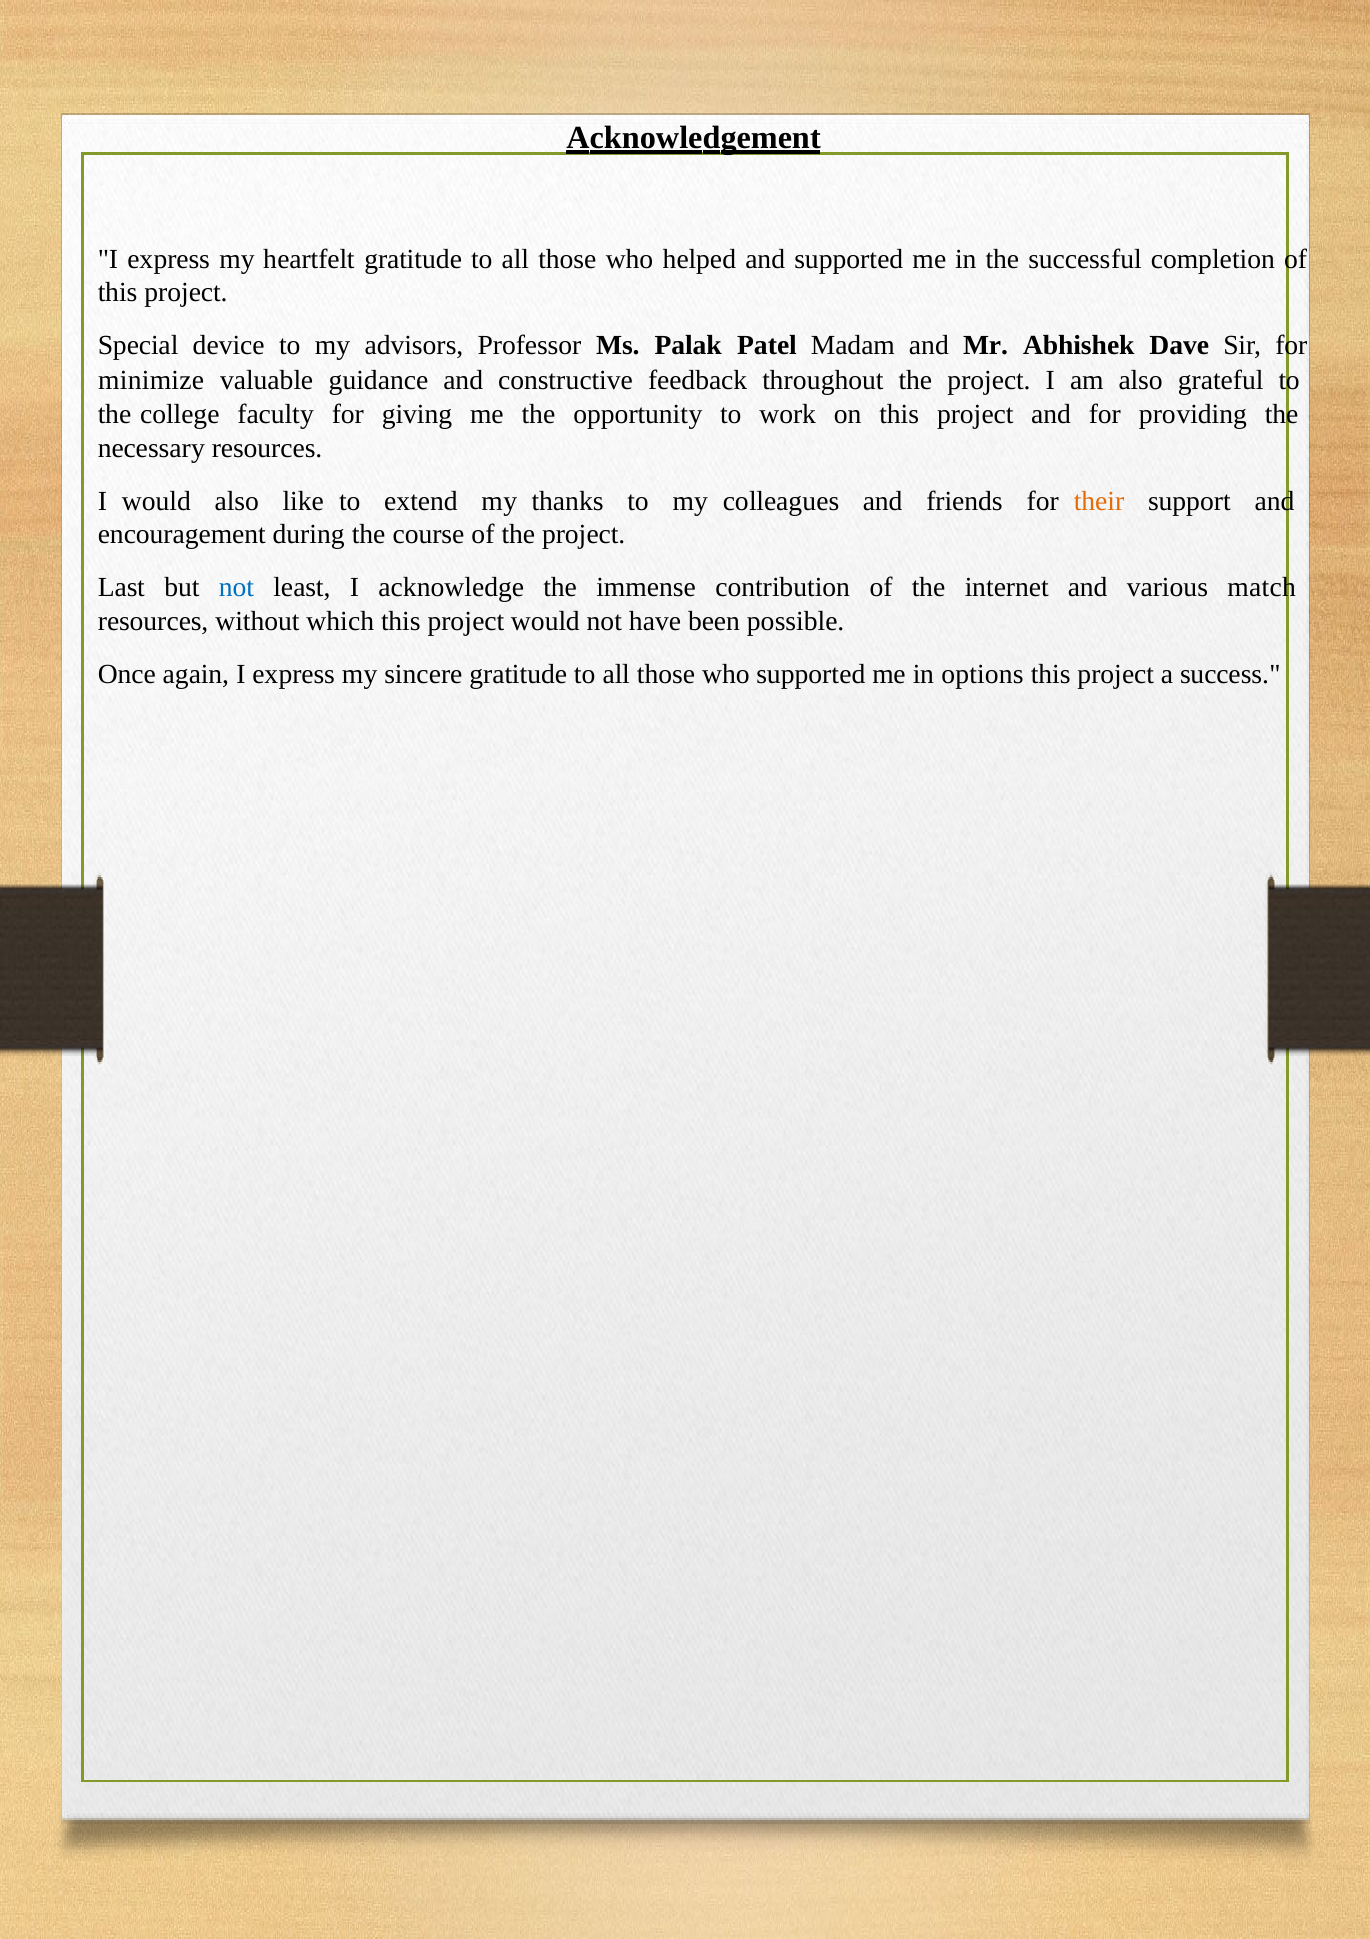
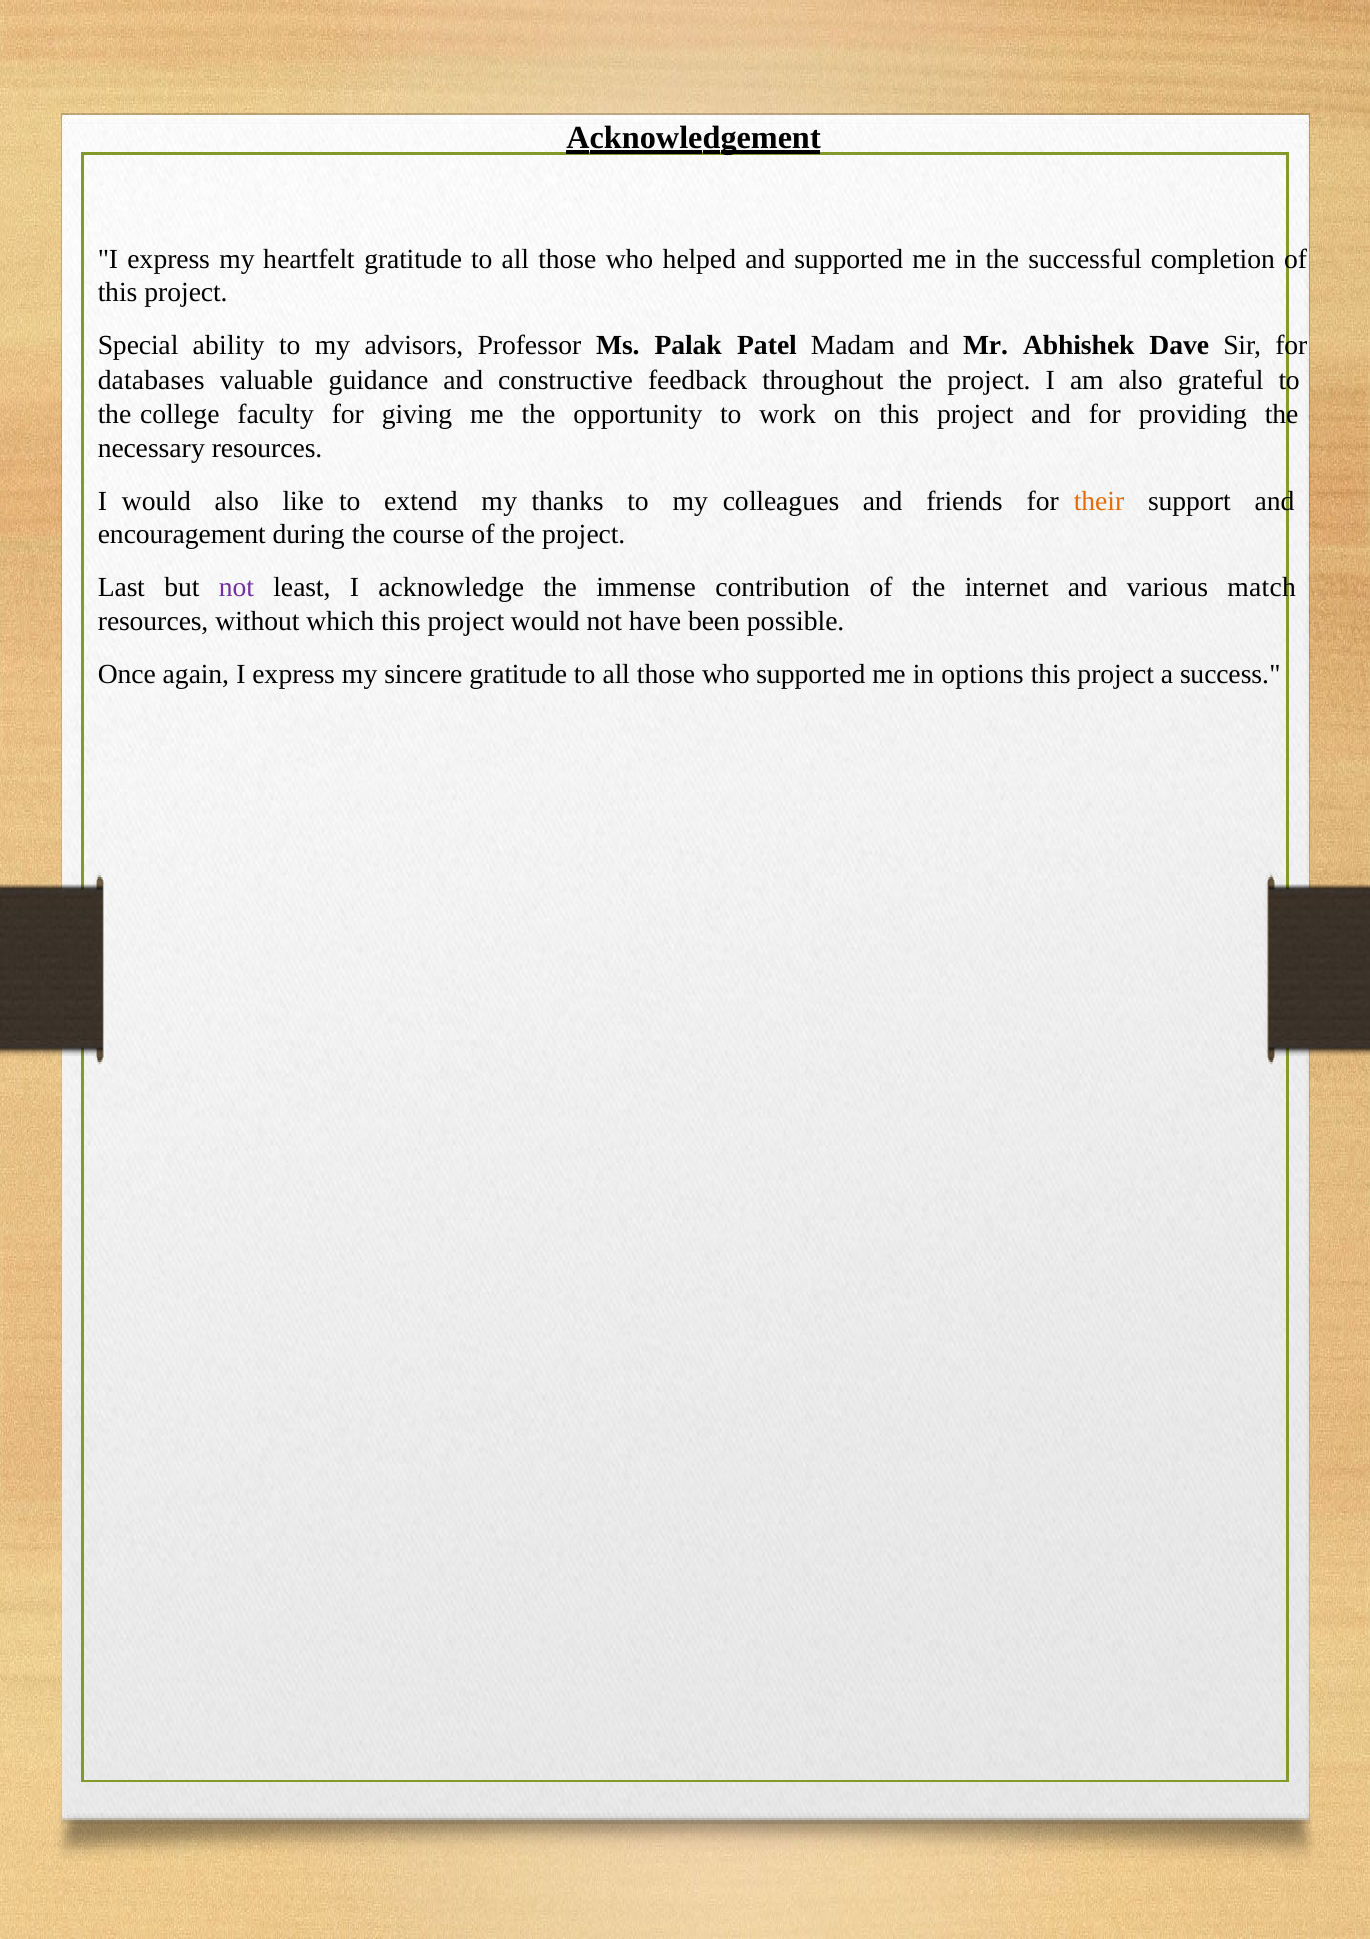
device: device -> ability
minimize: minimize -> databases
not at (237, 588) colour: blue -> purple
